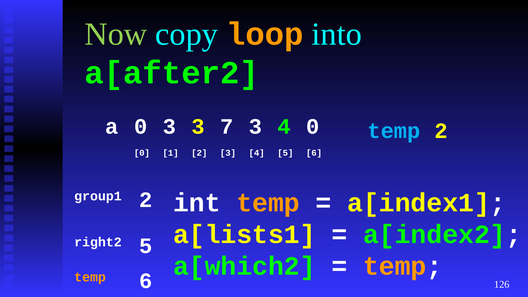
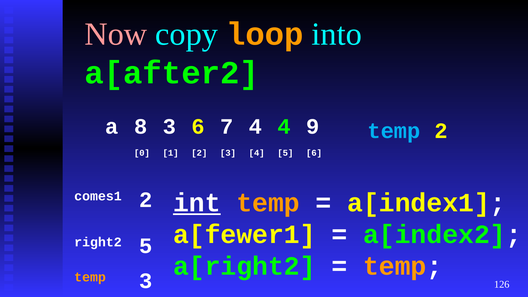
Now colour: light green -> pink
a 0: 0 -> 8
3 3: 3 -> 6
7 3: 3 -> 4
4 0: 0 -> 9
group1: group1 -> comes1
int underline: none -> present
a[lists1: a[lists1 -> a[fewer1
a[which2: a[which2 -> a[right2
temp 6: 6 -> 3
